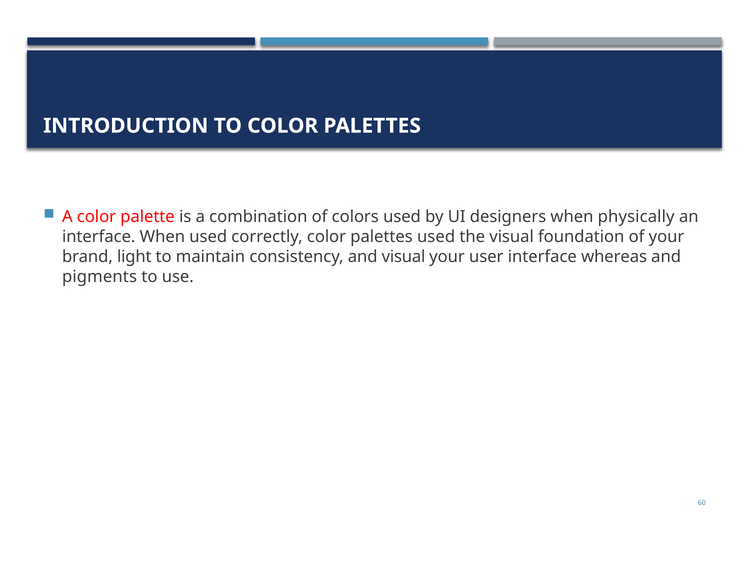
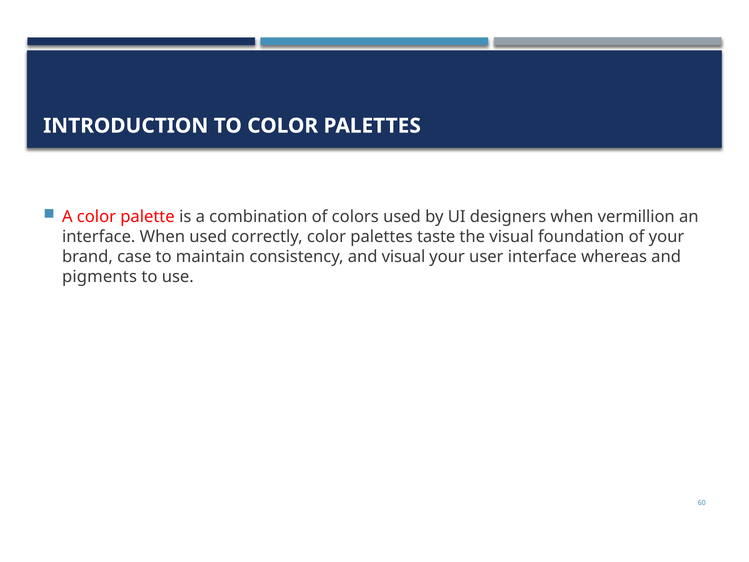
physically: physically -> vermillion
palettes used: used -> taste
light: light -> case
